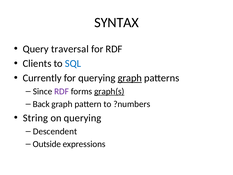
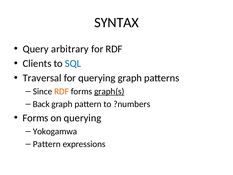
traversal: traversal -> arbitrary
Currently: Currently -> Traversal
graph at (130, 78) underline: present -> none
RDF at (62, 91) colour: purple -> orange
String at (35, 118): String -> Forms
Descendent: Descendent -> Yokogamwa
Outside at (47, 144): Outside -> Pattern
